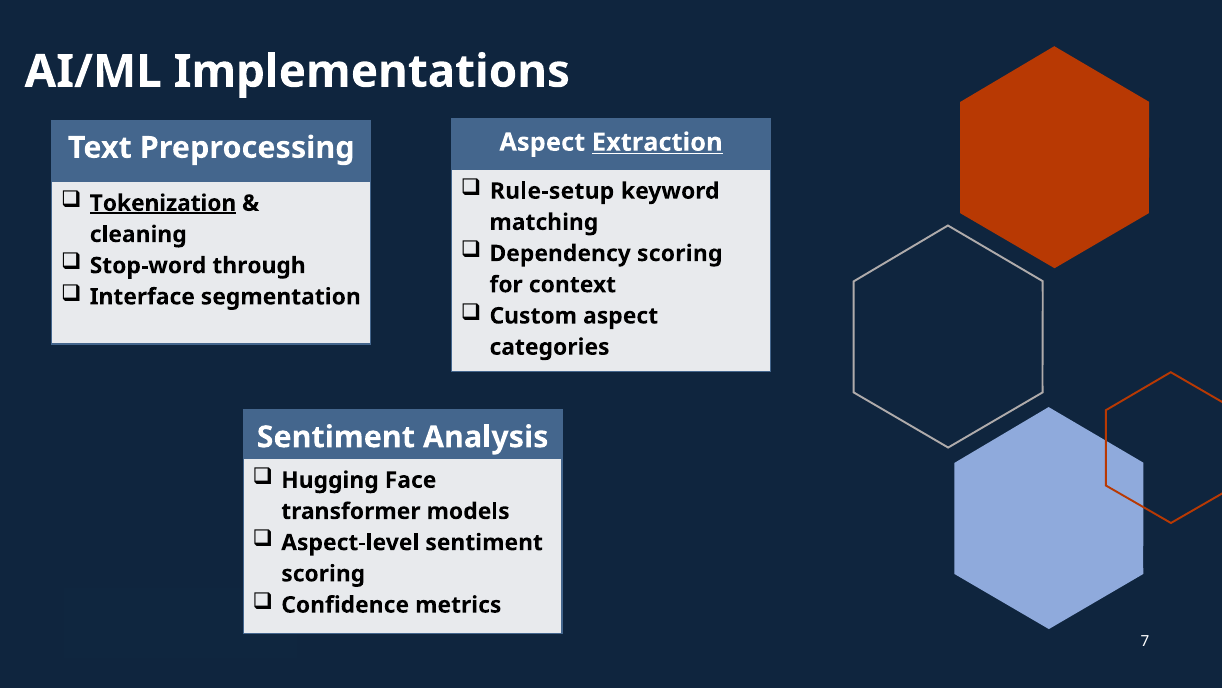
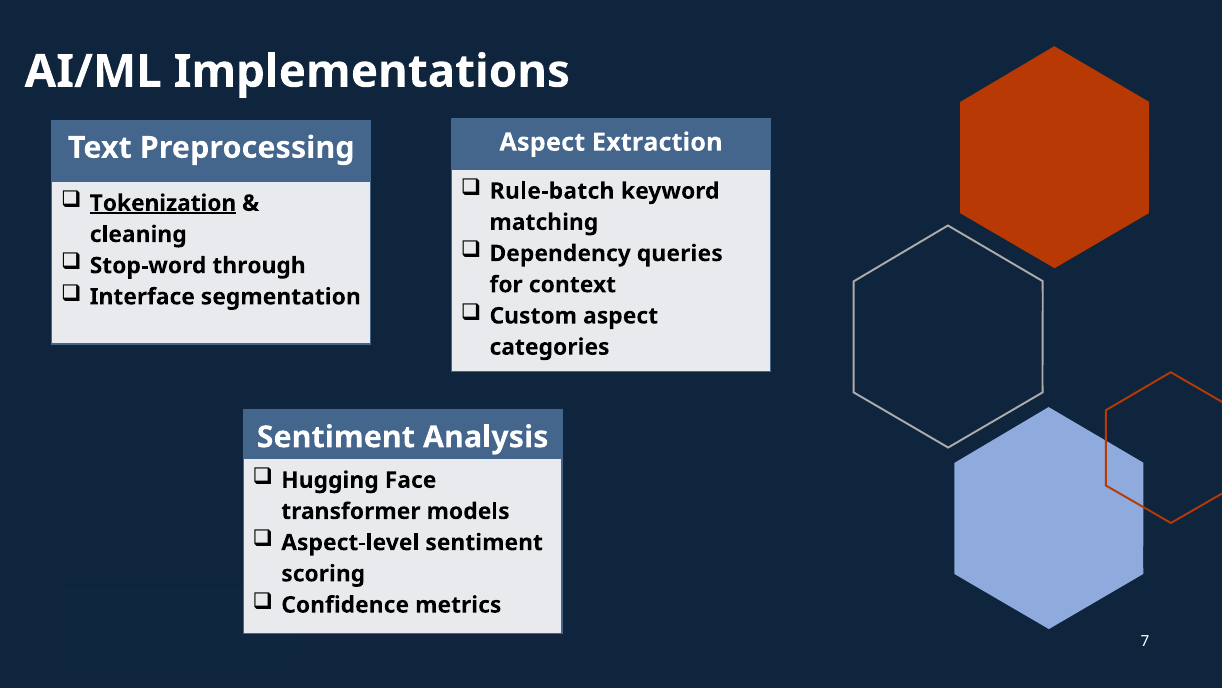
Extraction underline: present -> none
Rule-setup: Rule-setup -> Rule-batch
Dependency scoring: scoring -> queries
